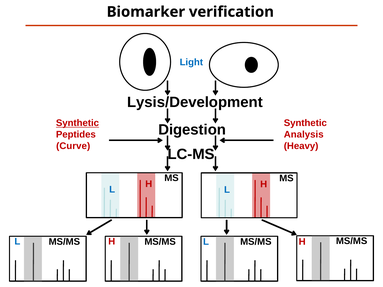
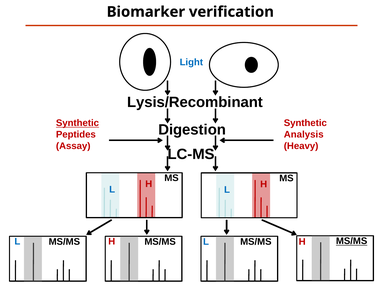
Lysis/Development: Lysis/Development -> Lysis/Recombinant
Curve: Curve -> Assay
MS/MS at (352, 241) underline: none -> present
